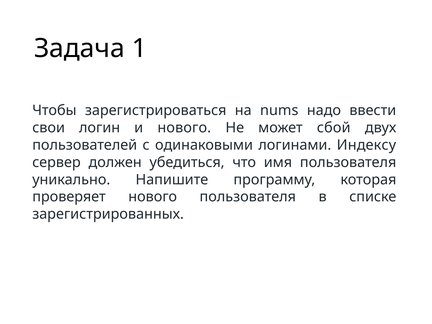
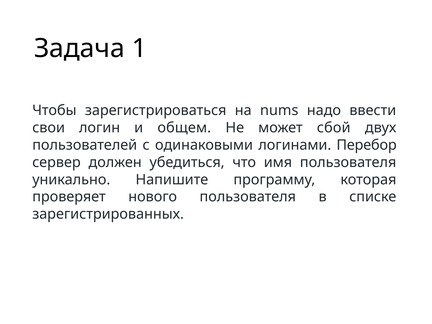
и нового: нового -> общем
Индексу: Индексу -> Перебор
